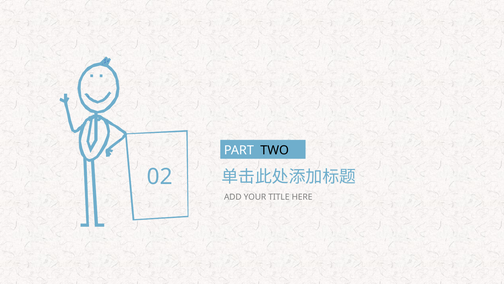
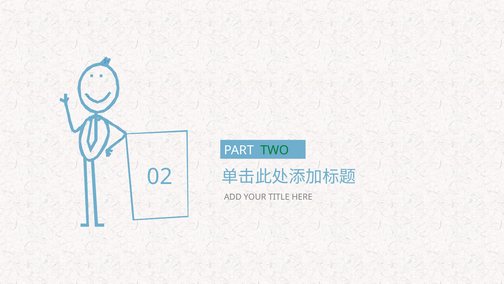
TWO colour: black -> green
